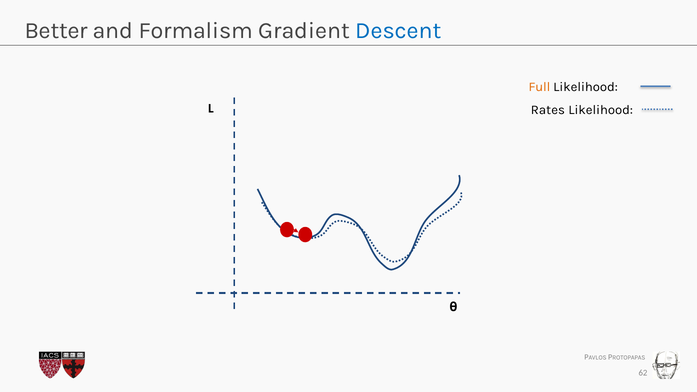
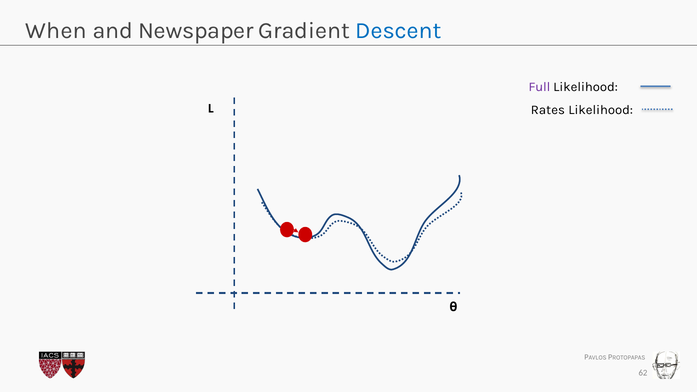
Better: Better -> When
Formalism: Formalism -> Newspaper
Full colour: orange -> purple
